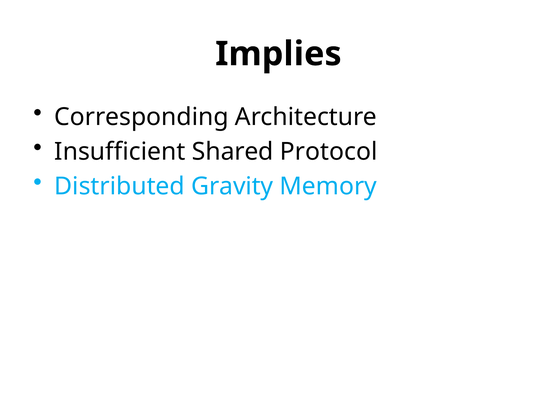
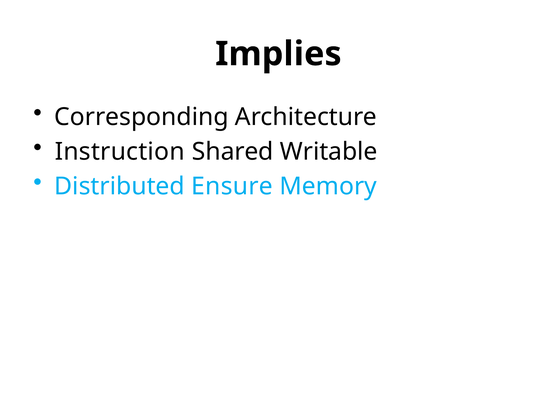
Insufficient: Insufficient -> Instruction
Protocol: Protocol -> Writable
Gravity: Gravity -> Ensure
